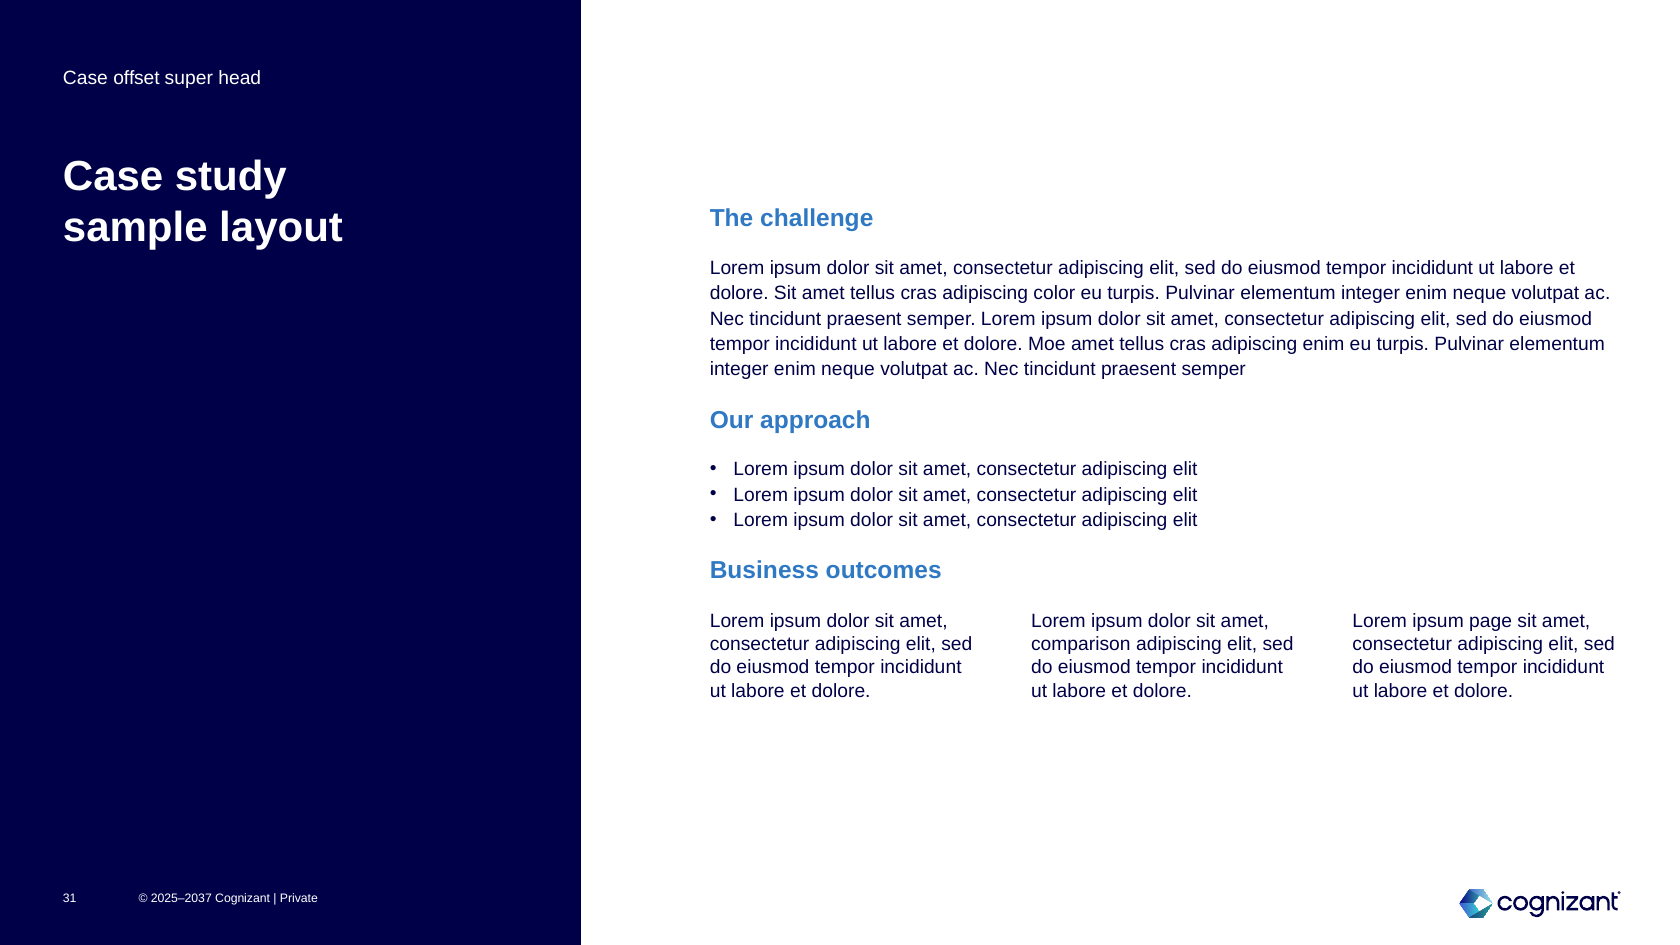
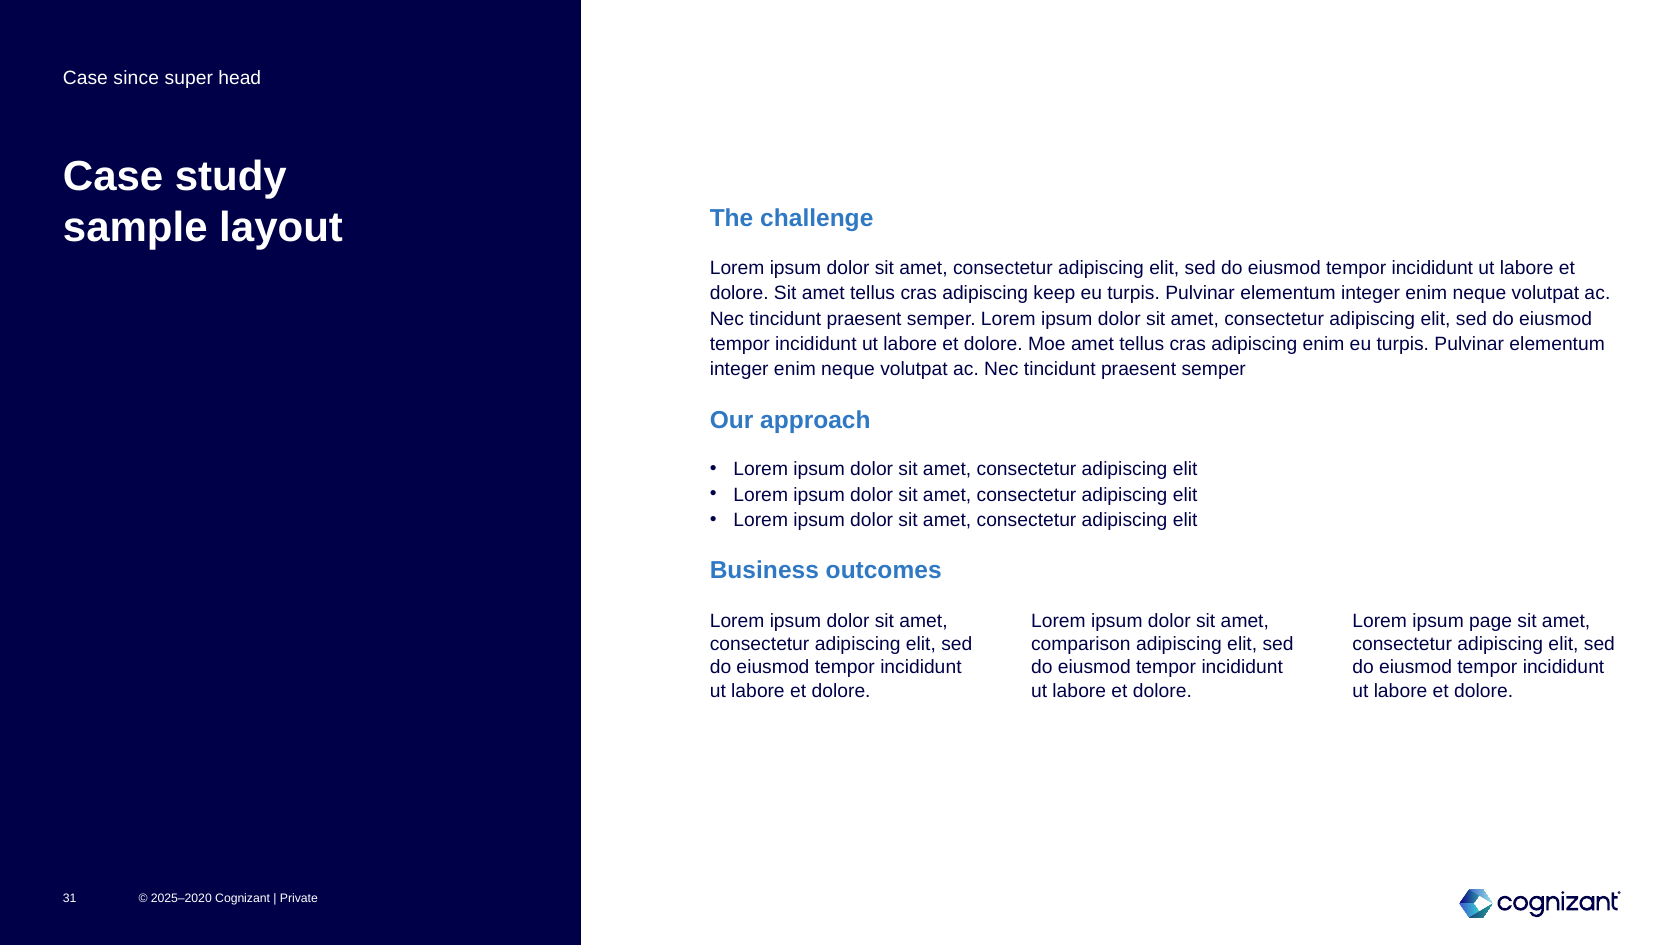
offset: offset -> since
color: color -> keep
2025–2037: 2025–2037 -> 2025–2020
